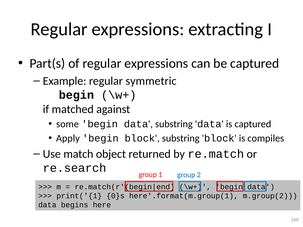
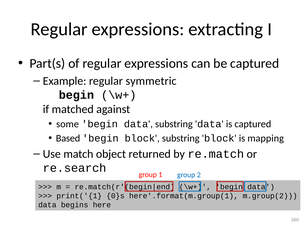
Apply: Apply -> Based
compiles: compiles -> mapping
